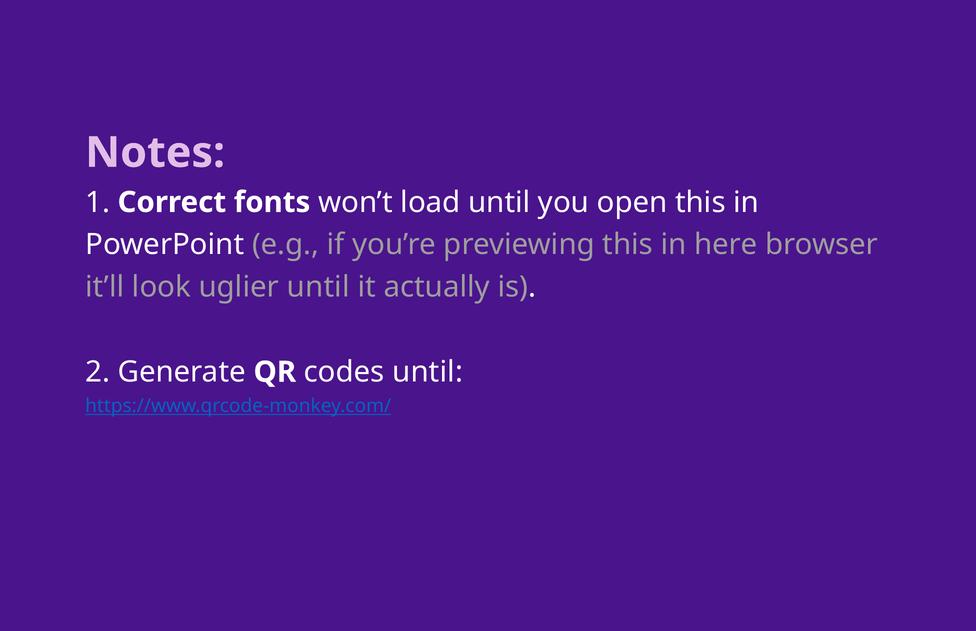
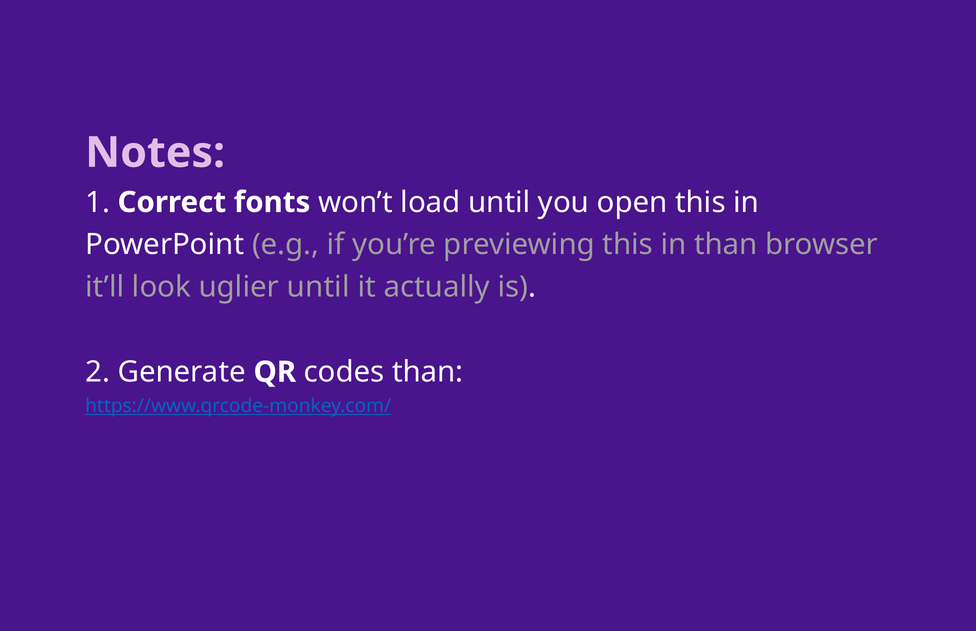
in here: here -> than
codes until: until -> than
